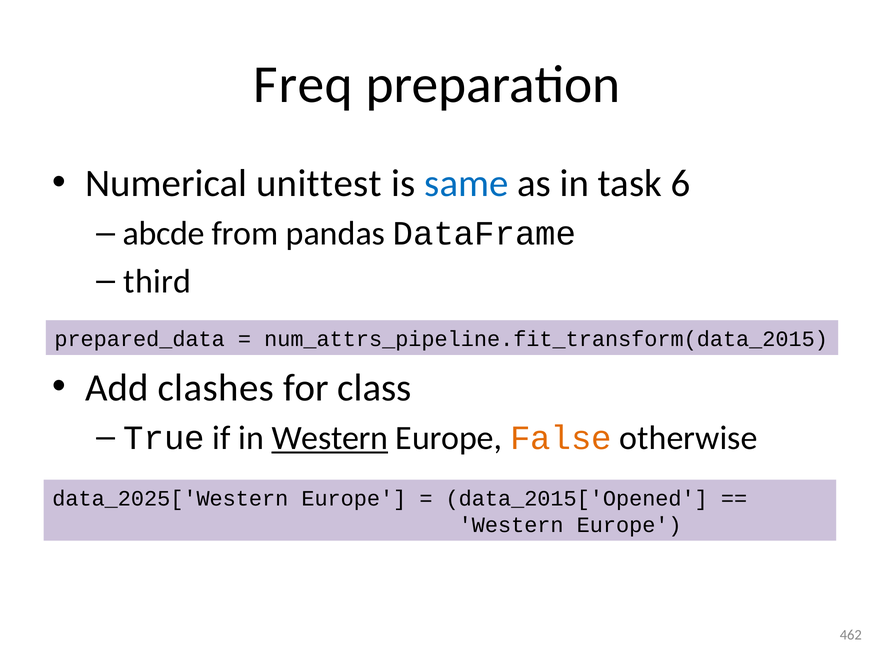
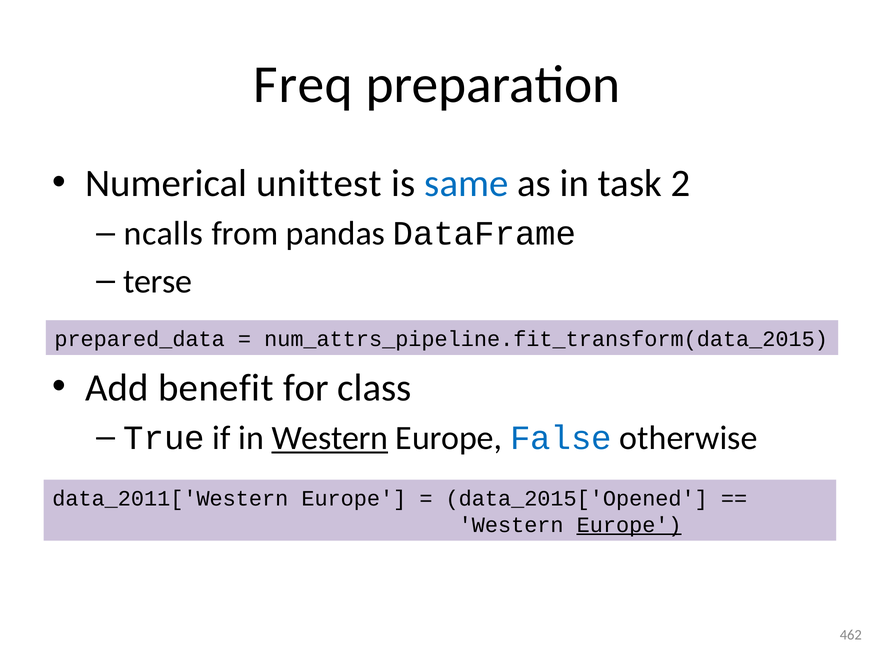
6: 6 -> 2
abcde: abcde -> ncalls
third: third -> terse
clashes: clashes -> benefit
False colour: orange -> blue
data_2025['Western: data_2025['Western -> data_2011['Western
Europe at (629, 524) underline: none -> present
